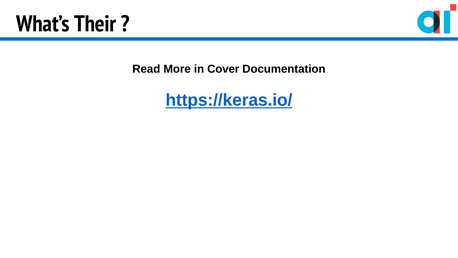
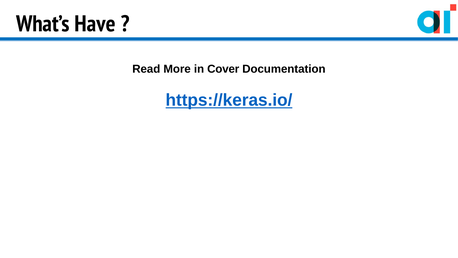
Their: Their -> Have
